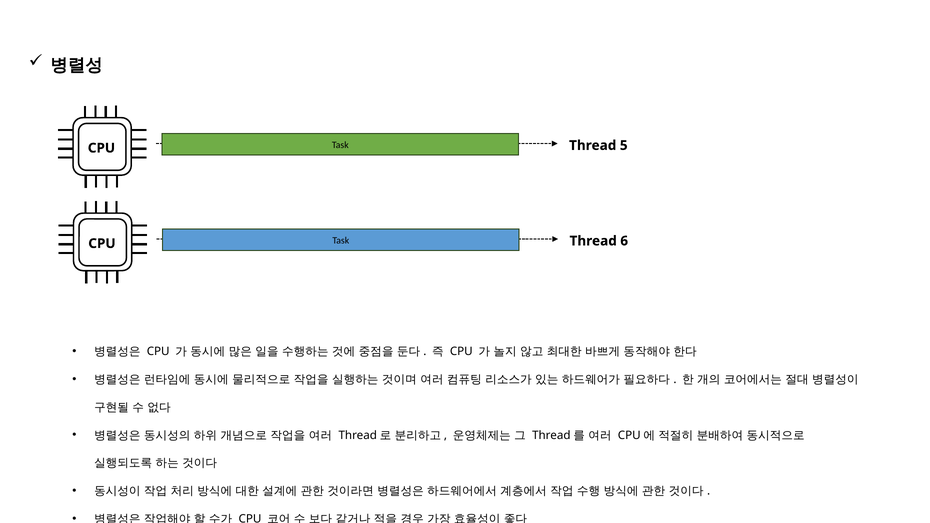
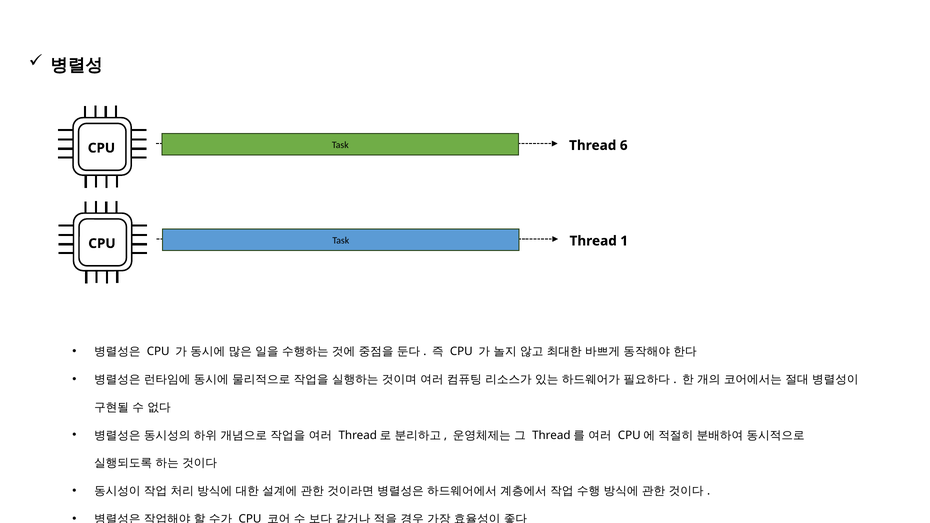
5: 5 -> 6
6: 6 -> 1
